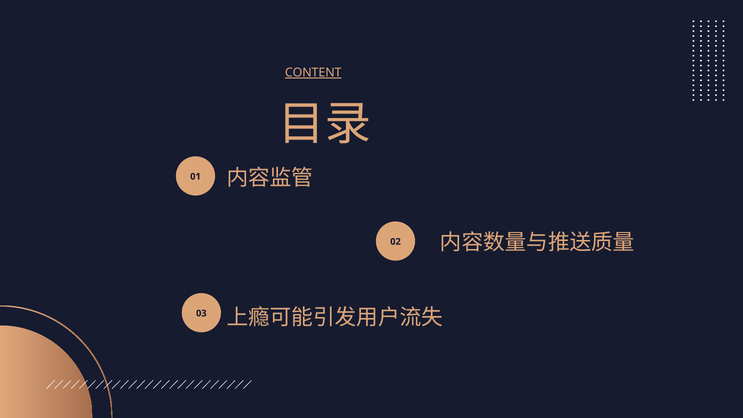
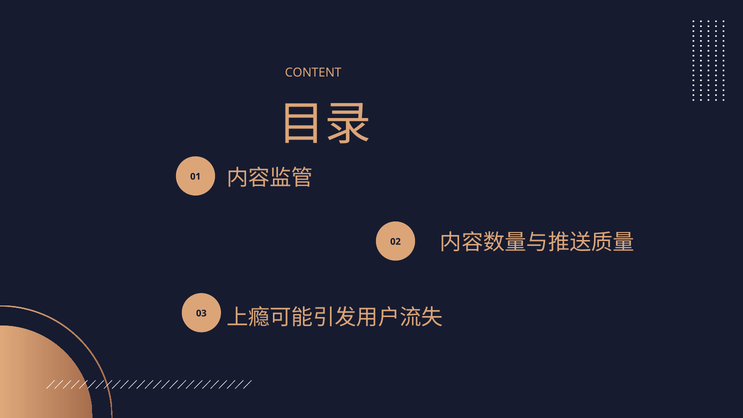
CONTENT underline: present -> none
